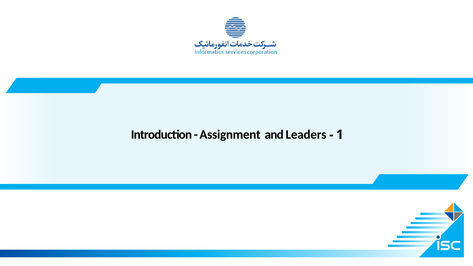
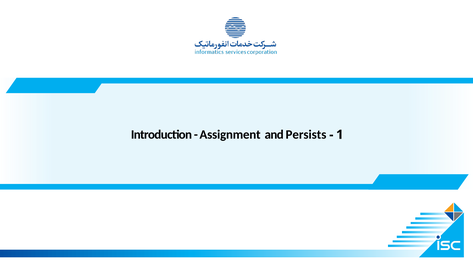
Leaders: Leaders -> Persists
